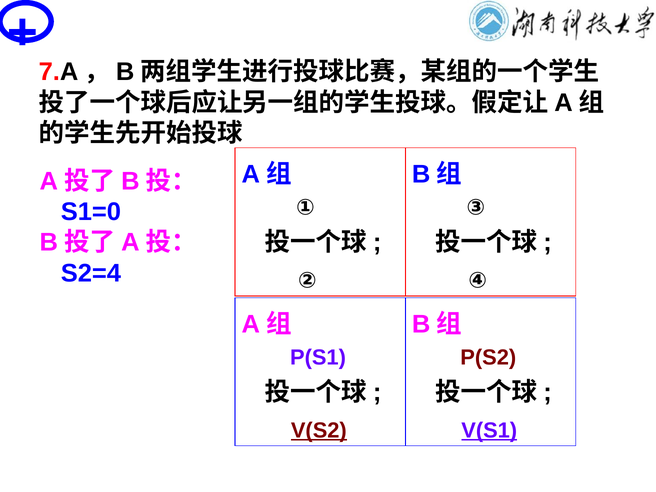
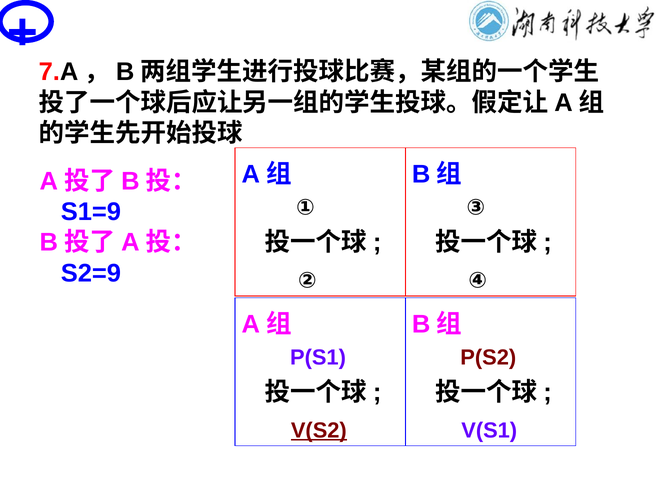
S1=0: S1=0 -> S1=9
S2=4: S2=4 -> S2=9
V(S1 underline: present -> none
